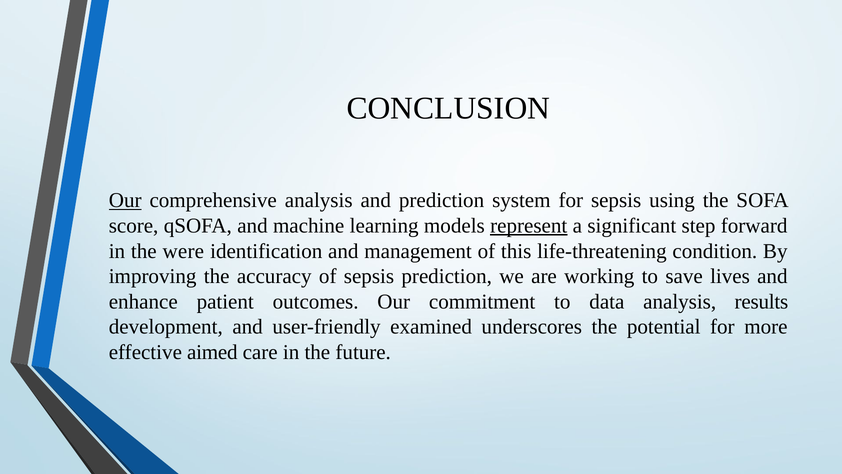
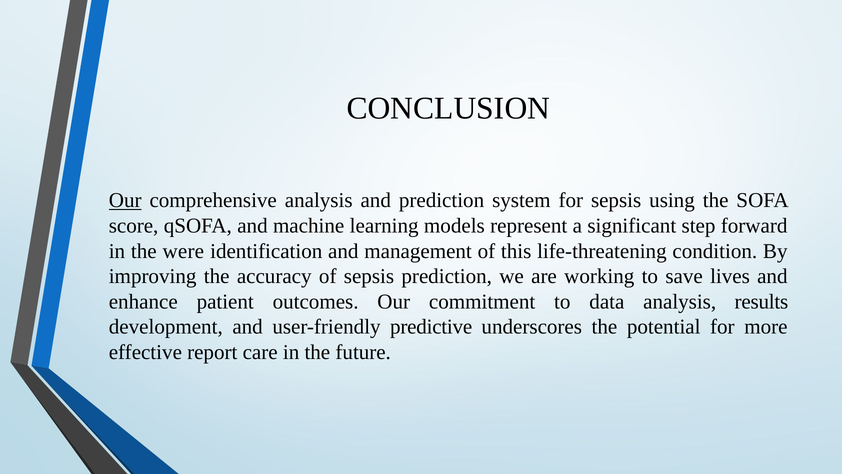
represent underline: present -> none
examined: examined -> predictive
aimed: aimed -> report
